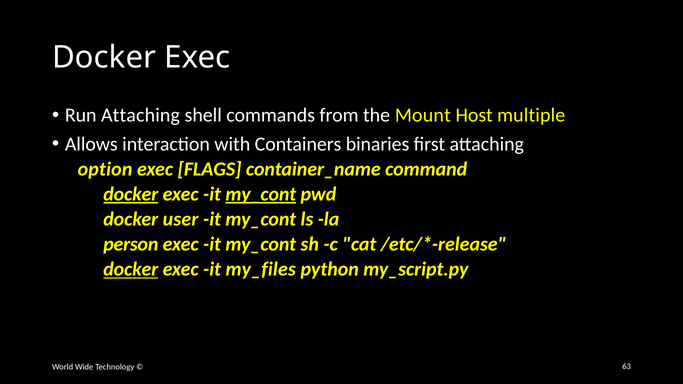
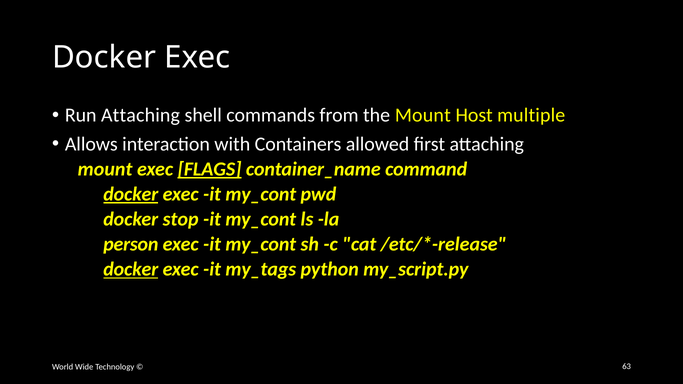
binaries: binaries -> allowed
option at (105, 169): option -> mount
FLAGS underline: none -> present
my_cont at (261, 194) underline: present -> none
user: user -> stop
my_files: my_files -> my_tags
